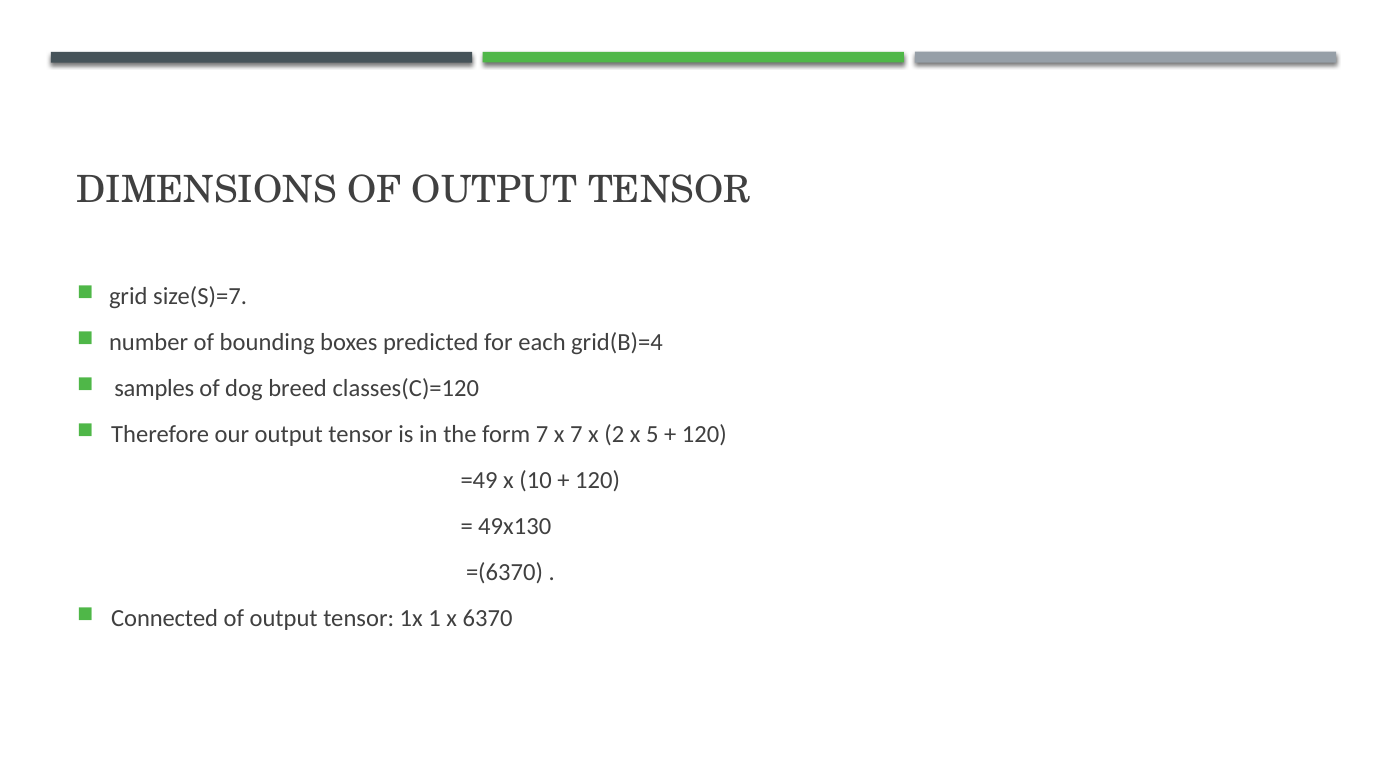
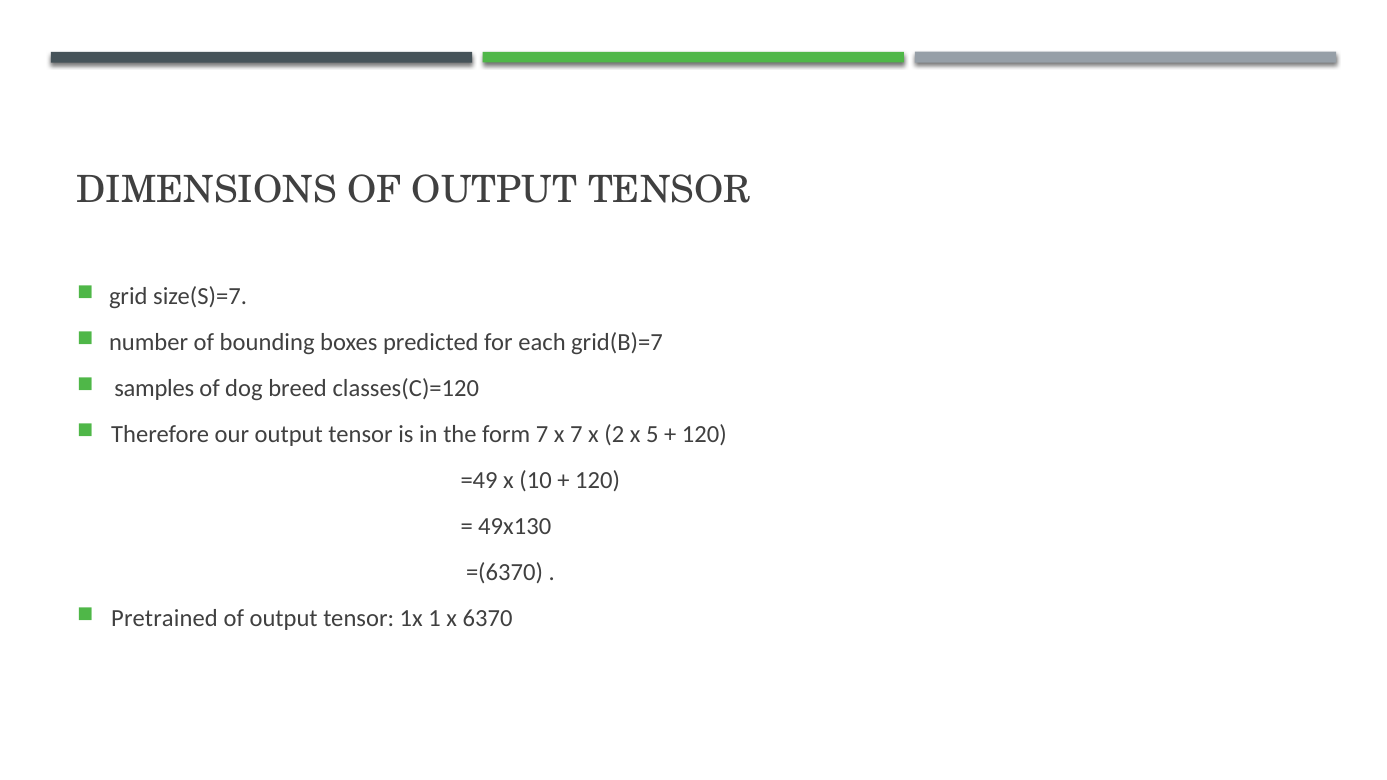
grid(B)=4: grid(B)=4 -> grid(B)=7
Connected: Connected -> Pretrained
